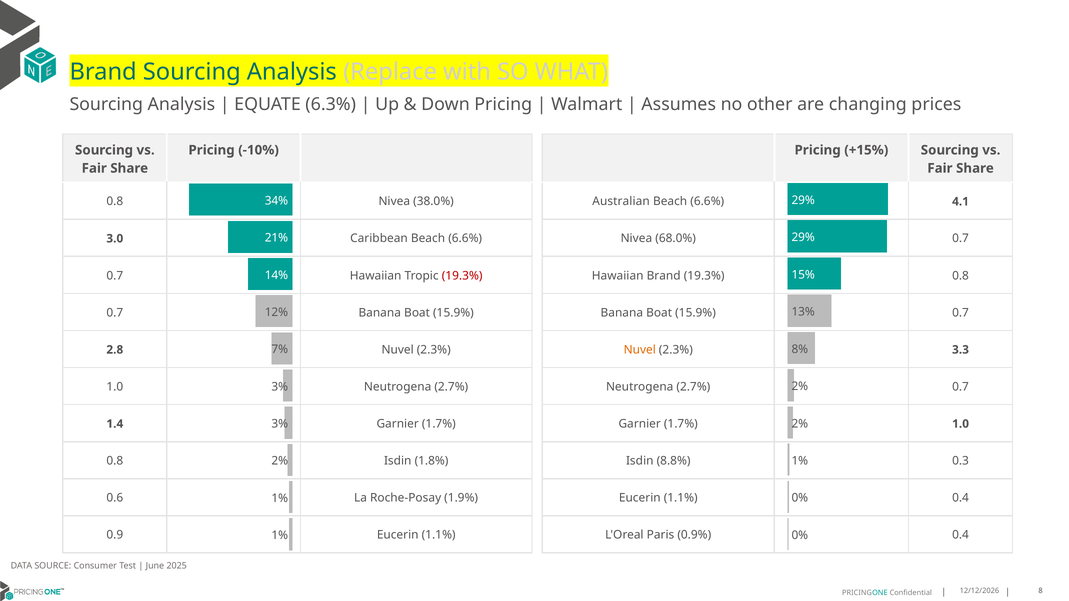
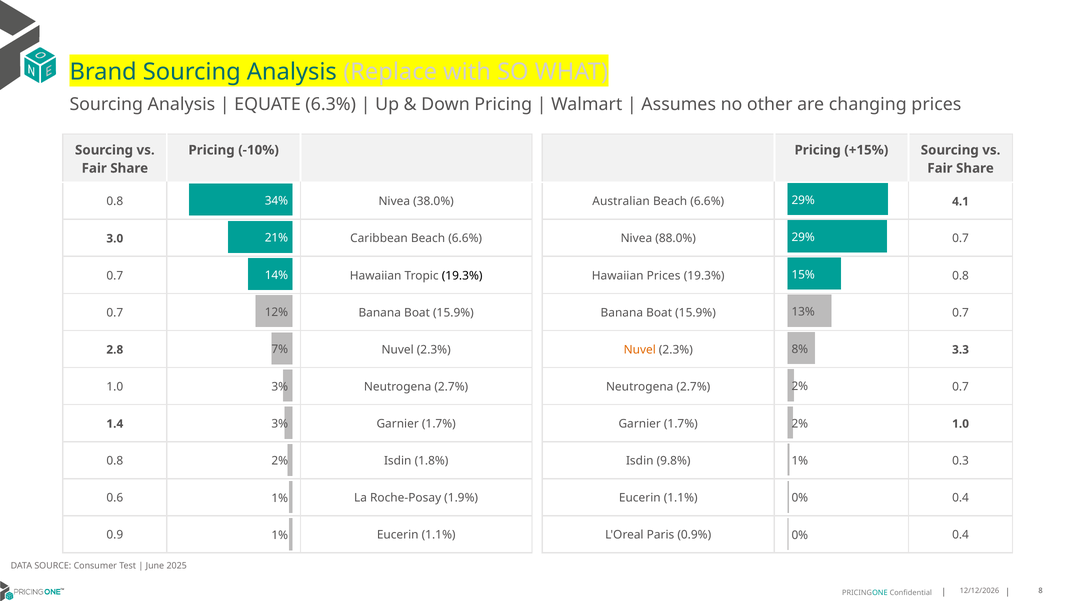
68.0%: 68.0% -> 88.0%
19.3% at (462, 276) colour: red -> black
Hawaiian Brand: Brand -> Prices
8.8%: 8.8% -> 9.8%
